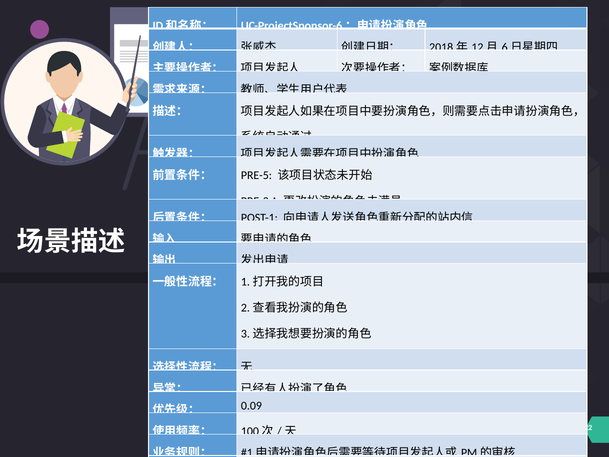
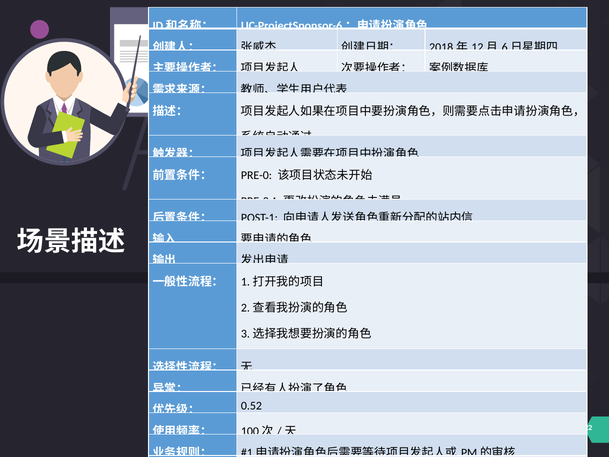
PRE-5: PRE-5 -> PRE-0
0.09: 0.09 -> 0.52
